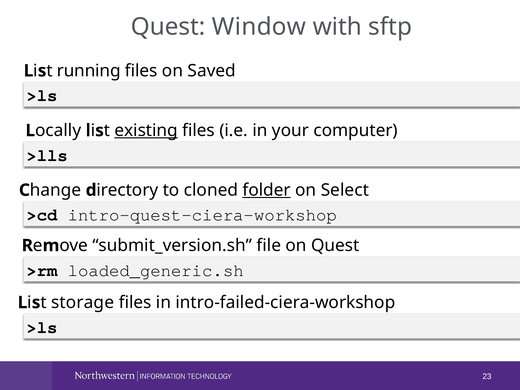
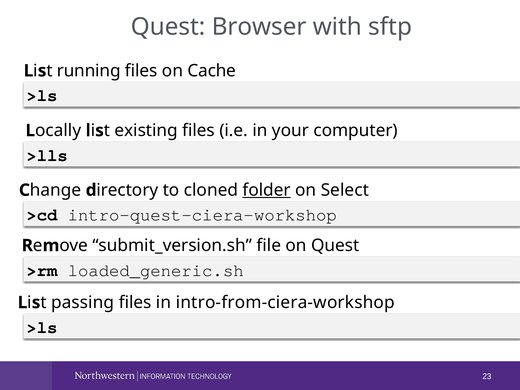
Window: Window -> Browser
Saved: Saved -> Cache
existing underline: present -> none
storage: storage -> passing
intro-failed-ciera-workshop: intro-failed-ciera-workshop -> intro-from-ciera-workshop
